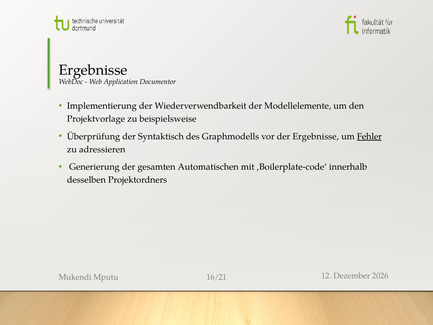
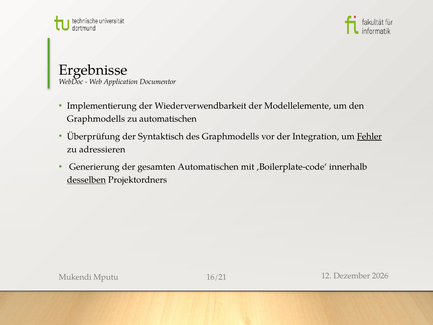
Projektvorlage at (96, 119): Projektvorlage -> Graphmodells
zu beispielsweise: beispielsweise -> automatischen
der Ergebnisse: Ergebnisse -> Integration
desselben underline: none -> present
